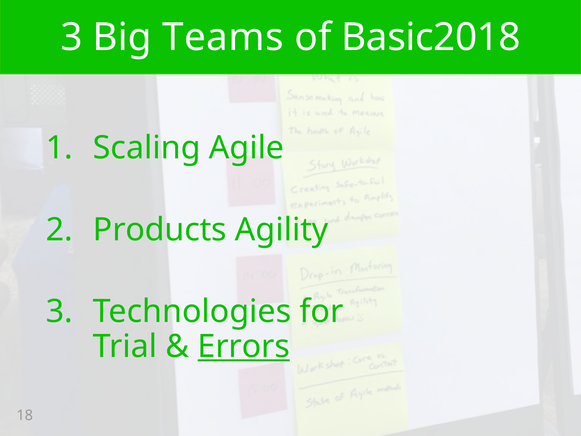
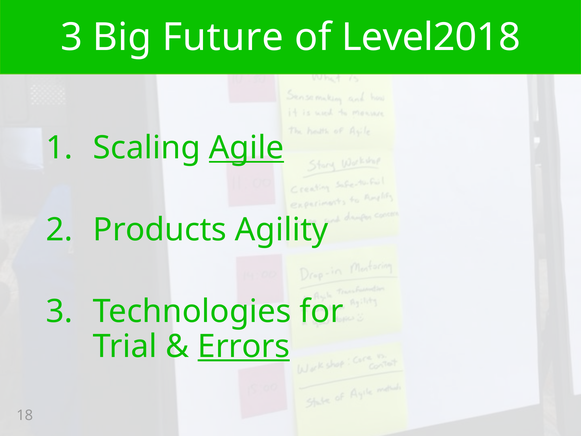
Teams: Teams -> Future
Basic2018: Basic2018 -> Level2018
Agile underline: none -> present
